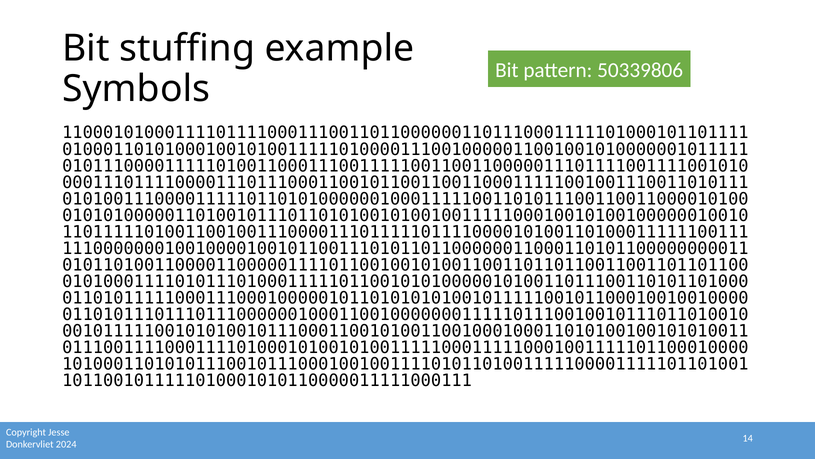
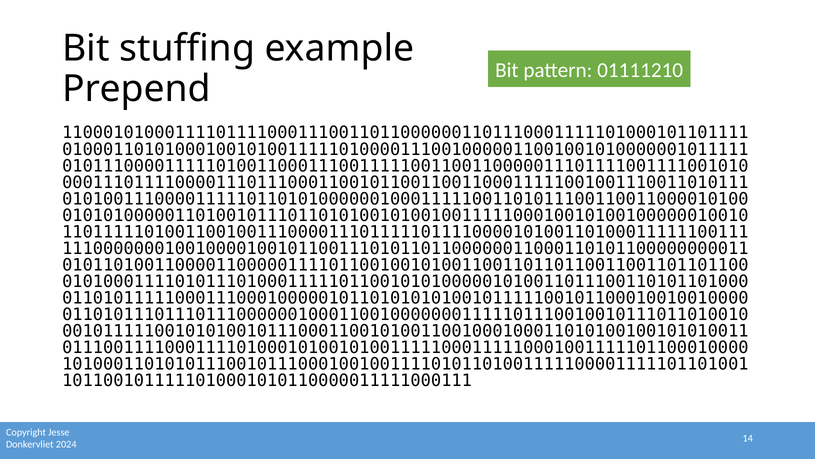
50339806: 50339806 -> 01111210
Symbols: Symbols -> Prepend
